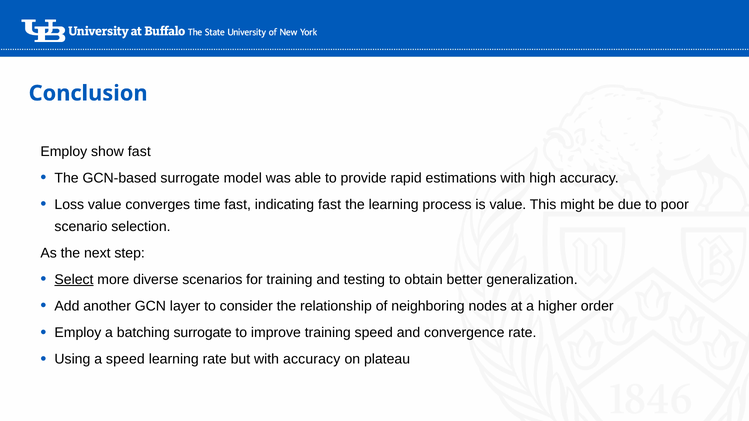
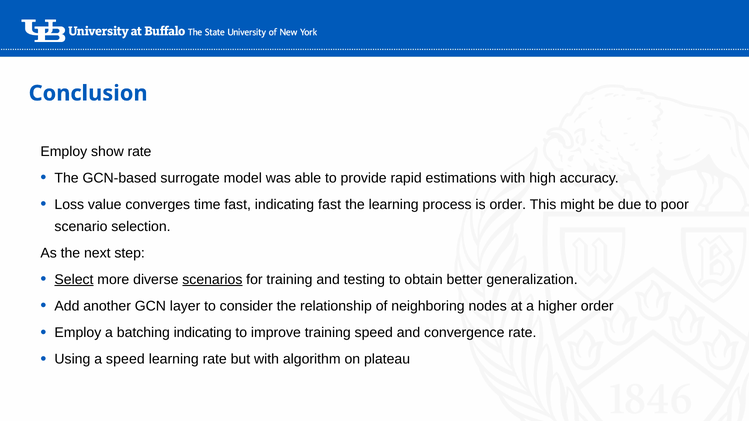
show fast: fast -> rate
is value: value -> order
scenarios underline: none -> present
batching surrogate: surrogate -> indicating
with accuracy: accuracy -> algorithm
